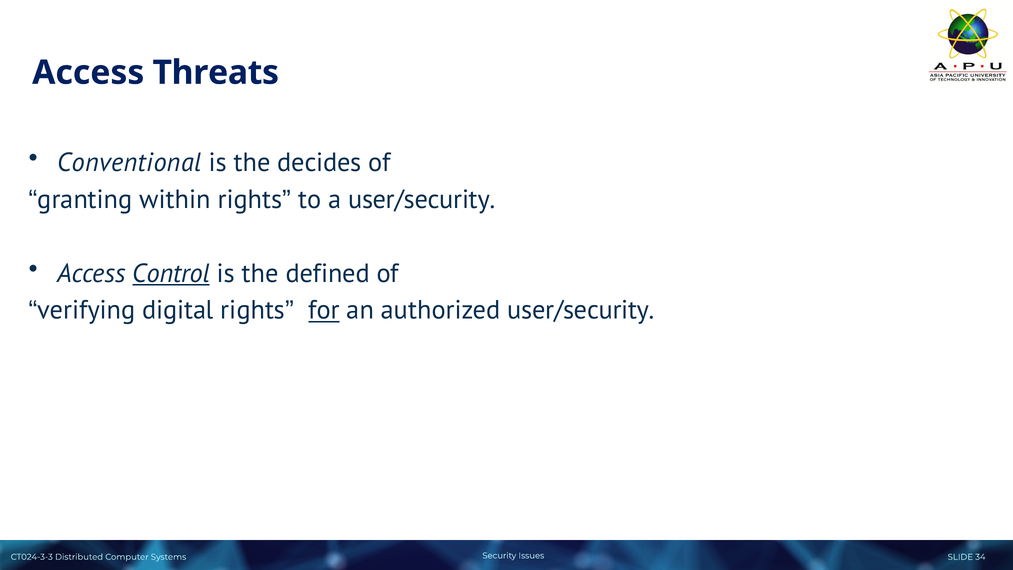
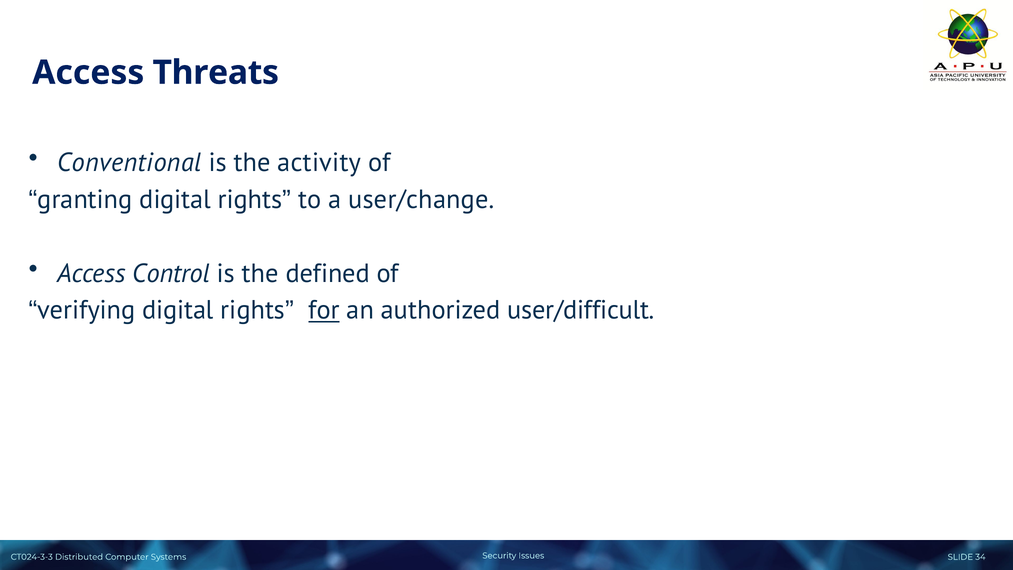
decides: decides -> activity
granting within: within -> digital
a user/security: user/security -> user/change
Control underline: present -> none
authorized user/security: user/security -> user/difficult
